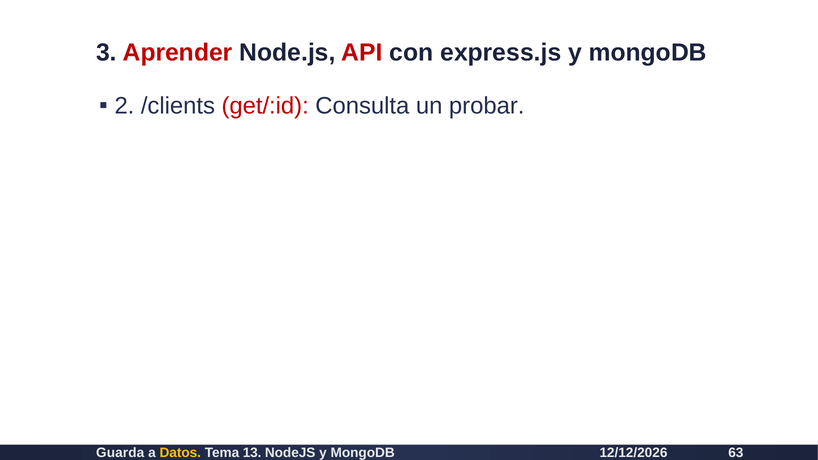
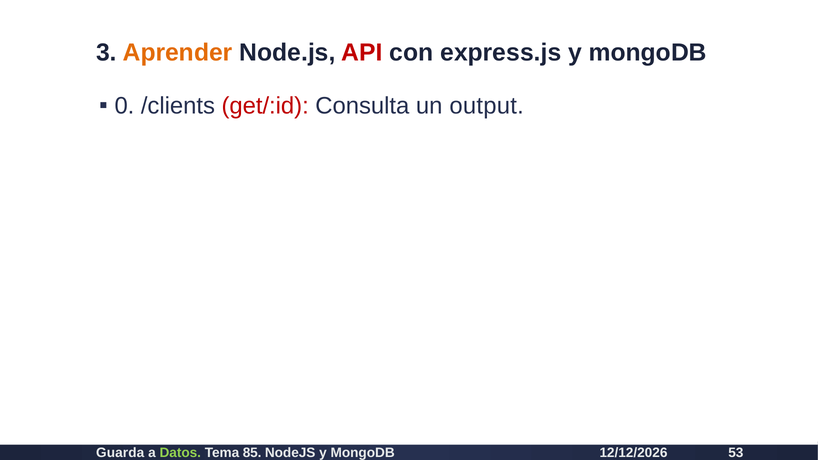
Aprender colour: red -> orange
2: 2 -> 0
probar: probar -> output
Datos colour: yellow -> light green
13: 13 -> 85
63: 63 -> 53
